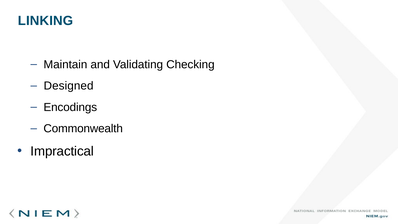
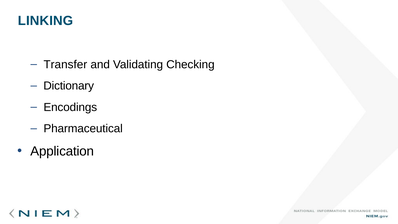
Maintain: Maintain -> Transfer
Designed: Designed -> Dictionary
Commonwealth: Commonwealth -> Pharmaceutical
Impractical: Impractical -> Application
